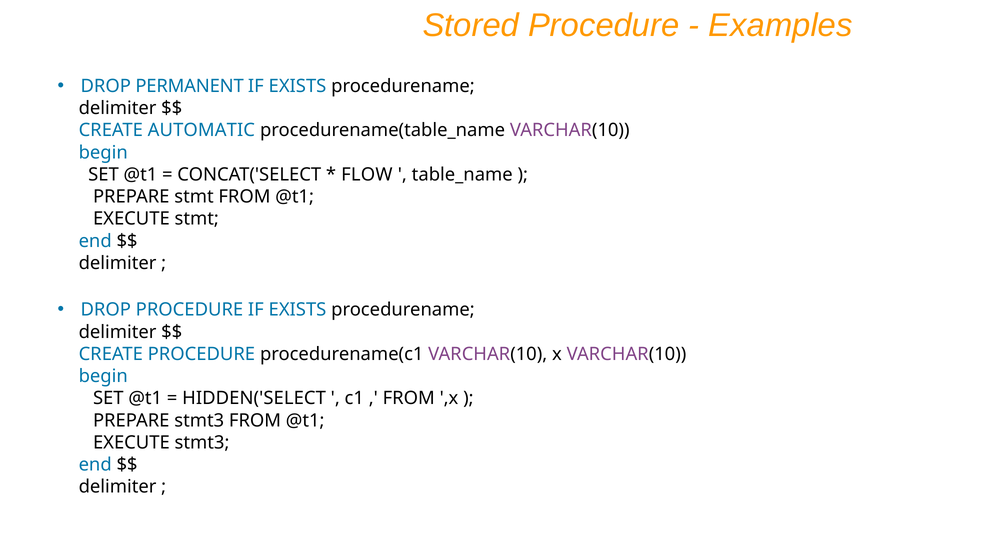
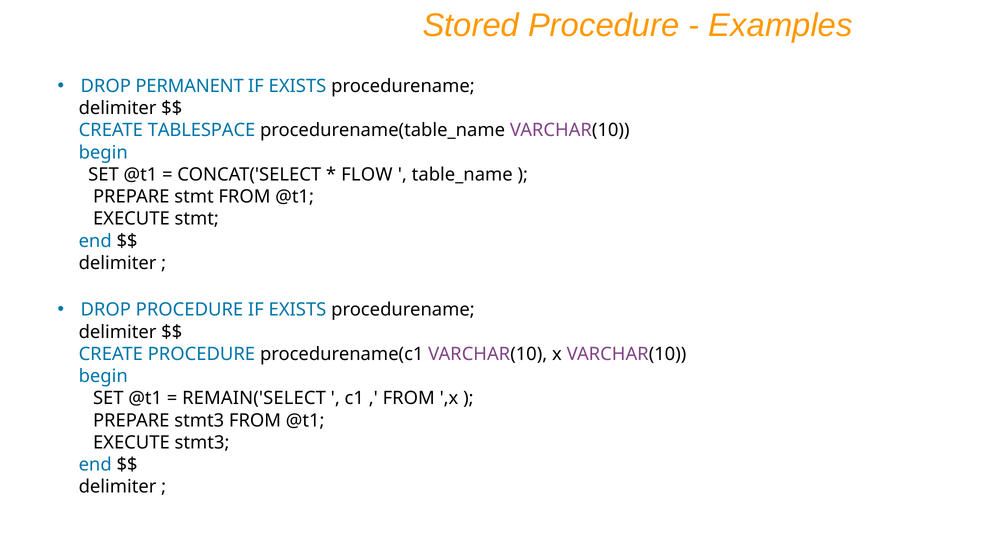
AUTOMATIC: AUTOMATIC -> TABLESPACE
HIDDEN('SELECT: HIDDEN('SELECT -> REMAIN('SELECT
